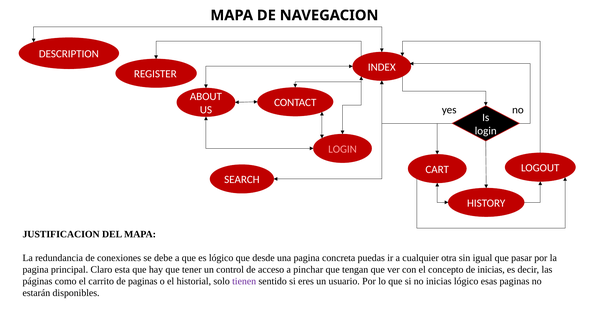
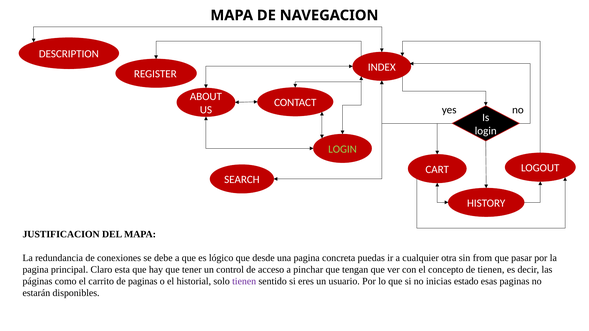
LOGIN at (343, 149) colour: pink -> light green
igual: igual -> from
de inicias: inicias -> tienen
inicias lógico: lógico -> estado
